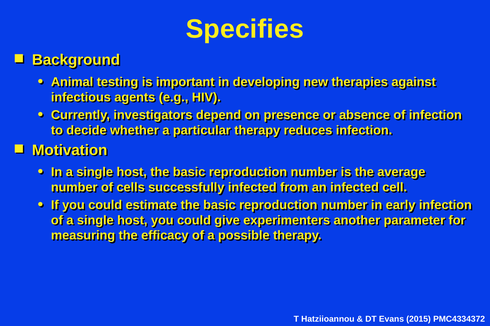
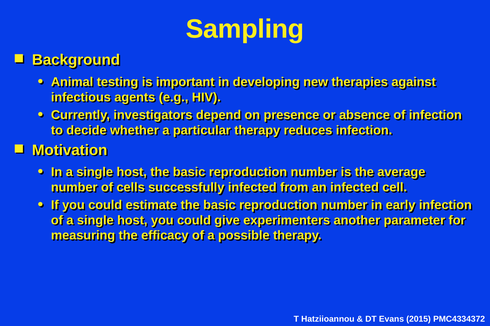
Specifies: Specifies -> Sampling
